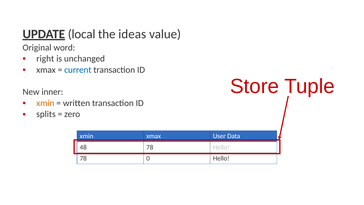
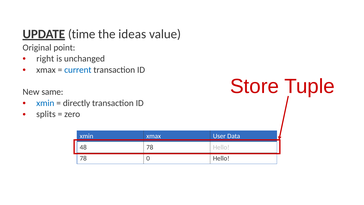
local: local -> time
word: word -> point
inner: inner -> same
xmin at (45, 103) colour: orange -> blue
written: written -> directly
